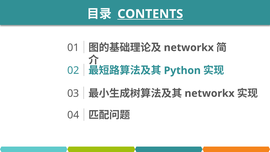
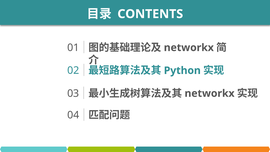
CONTENTS underline: present -> none
